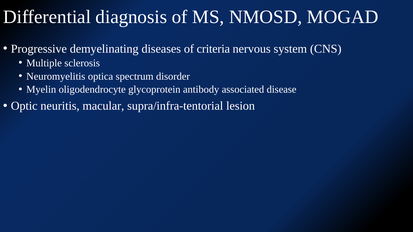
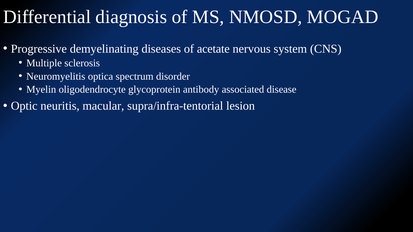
criteria: criteria -> acetate
